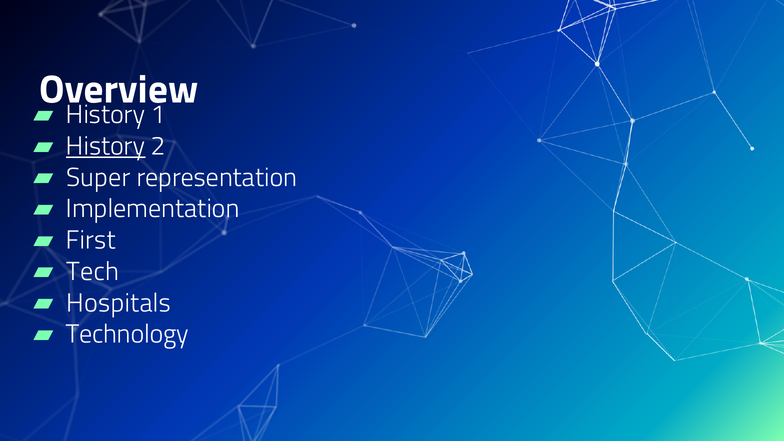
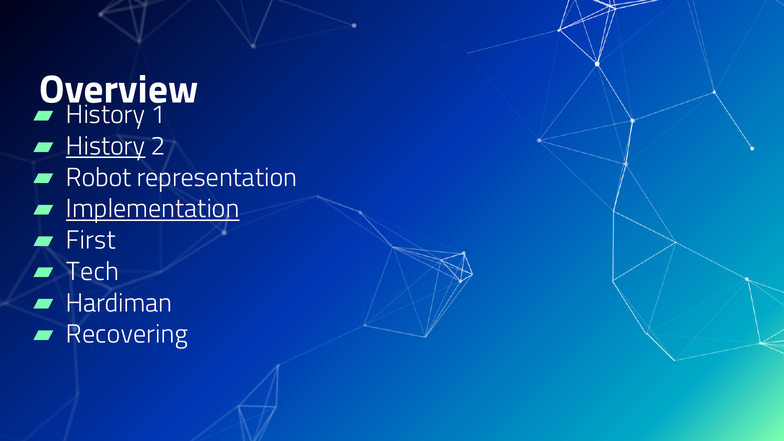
Super: Super -> Robot
Implementation underline: none -> present
Hospitals: Hospitals -> Hardiman
Technology: Technology -> Recovering
